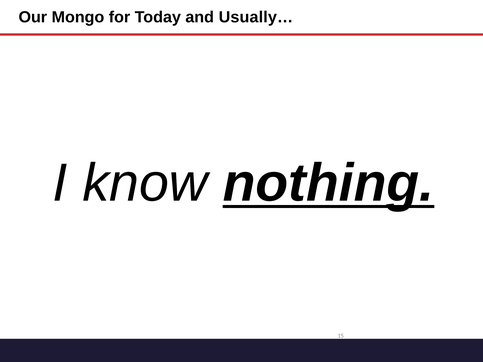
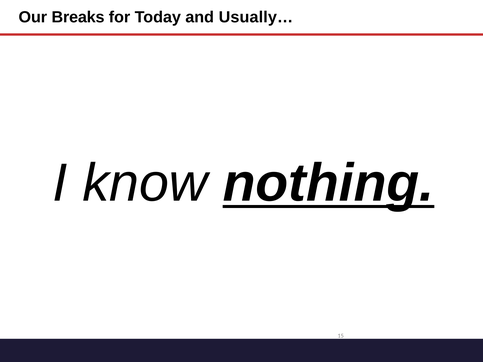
Mongo: Mongo -> Breaks
